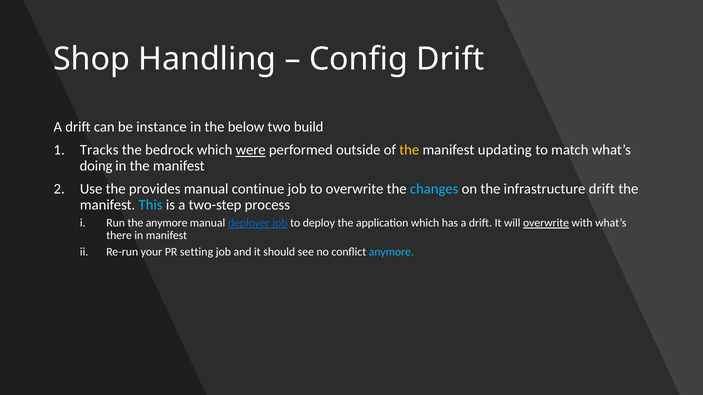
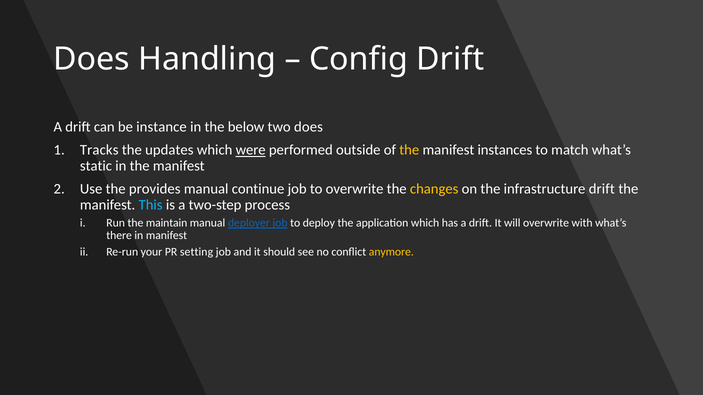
Shop at (92, 59): Shop -> Does
two build: build -> does
bedrock: bedrock -> updates
updating: updating -> instances
doing: doing -> static
changes colour: light blue -> yellow
the anymore: anymore -> maintain
overwrite at (546, 223) underline: present -> none
anymore at (391, 252) colour: light blue -> yellow
